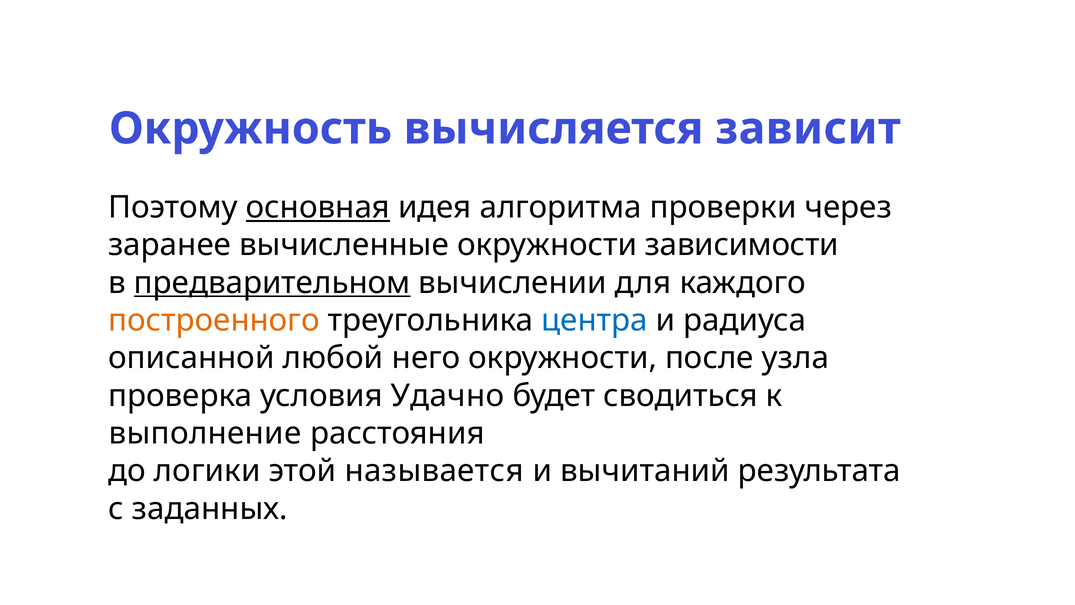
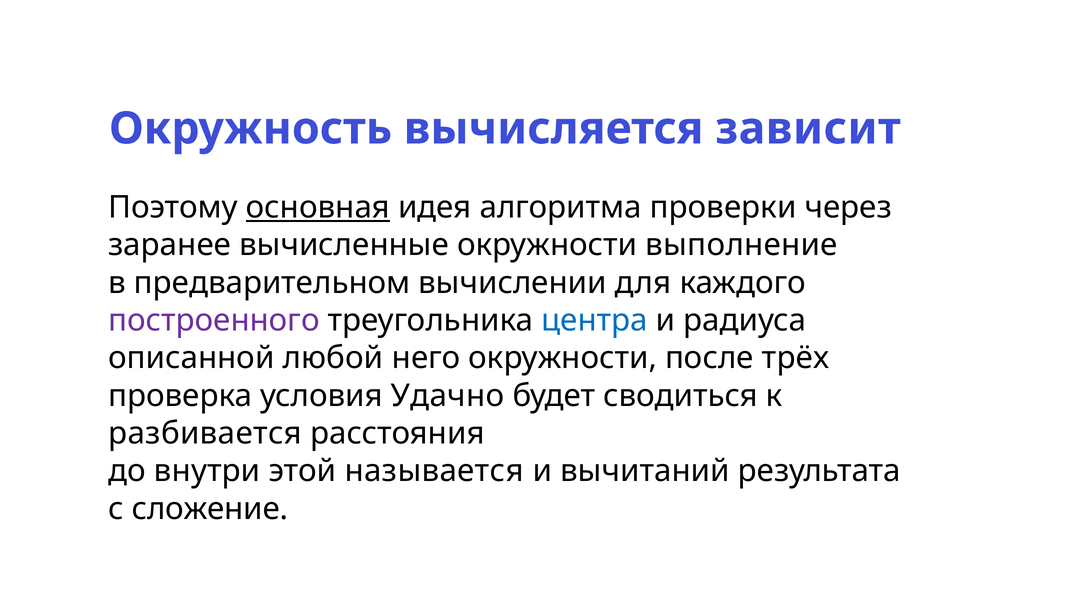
зависимости: зависимости -> выполнение
предварительном underline: present -> none
построенного colour: orange -> purple
узла: узла -> трёх
выполнение: выполнение -> разбивается
логики: логики -> внутри
заданных: заданных -> сложение
